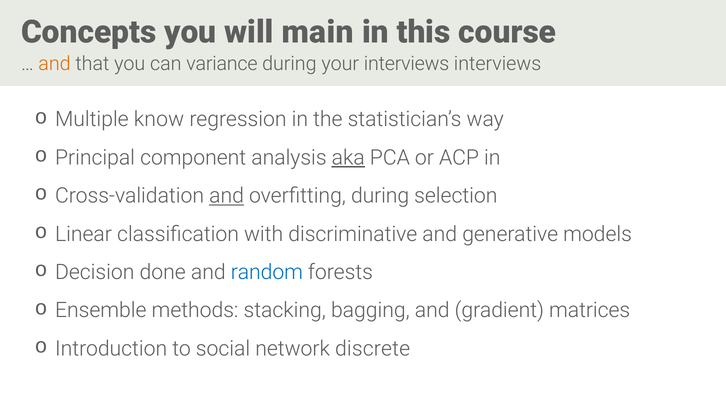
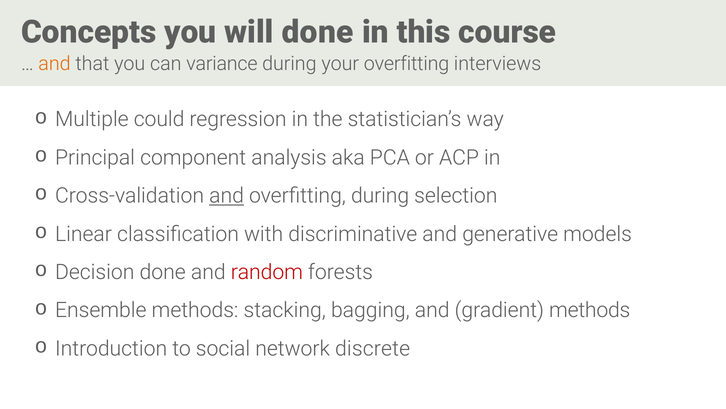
will main: main -> done
your interviews: interviews -> overfitting
know: know -> could
aka underline: present -> none
random colour: blue -> red
gradient matrices: matrices -> methods
